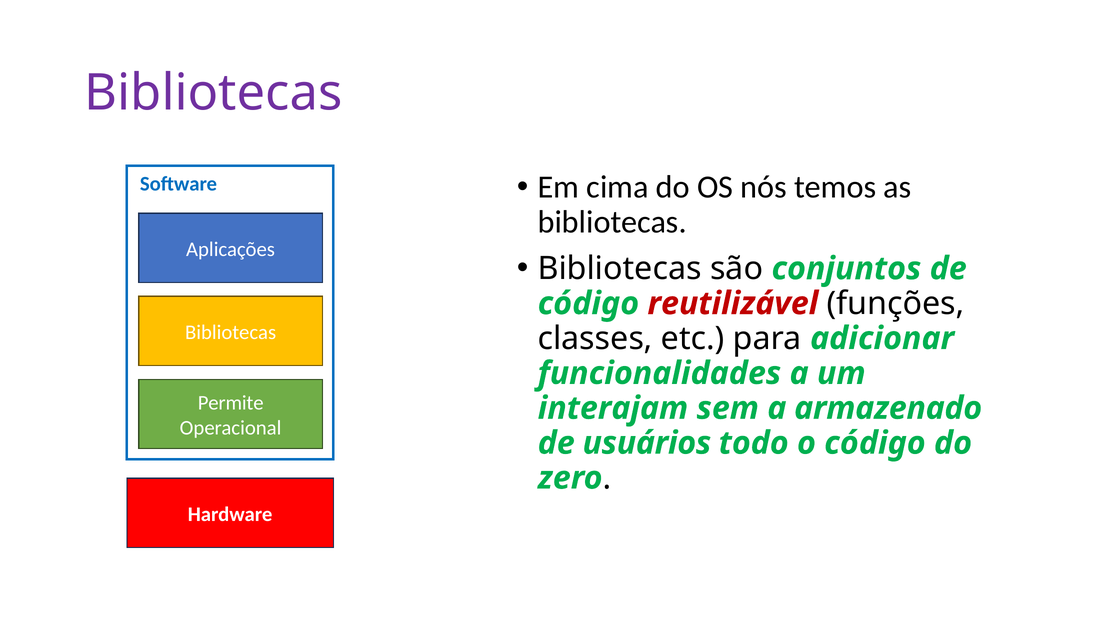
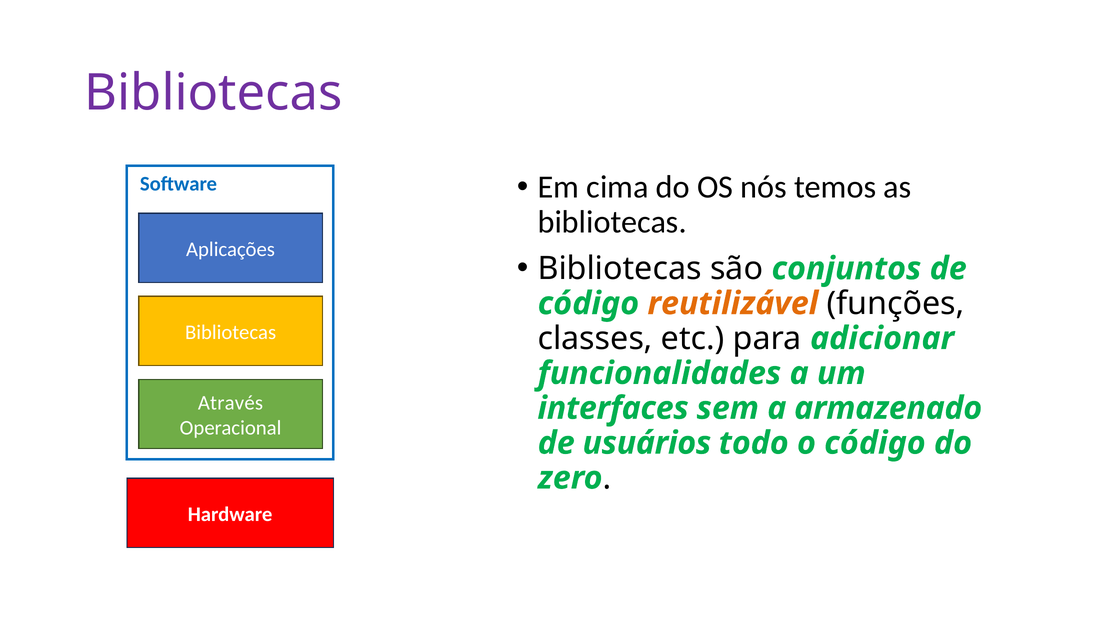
reutilizável colour: red -> orange
Permite: Permite -> Através
interajam: interajam -> interfaces
